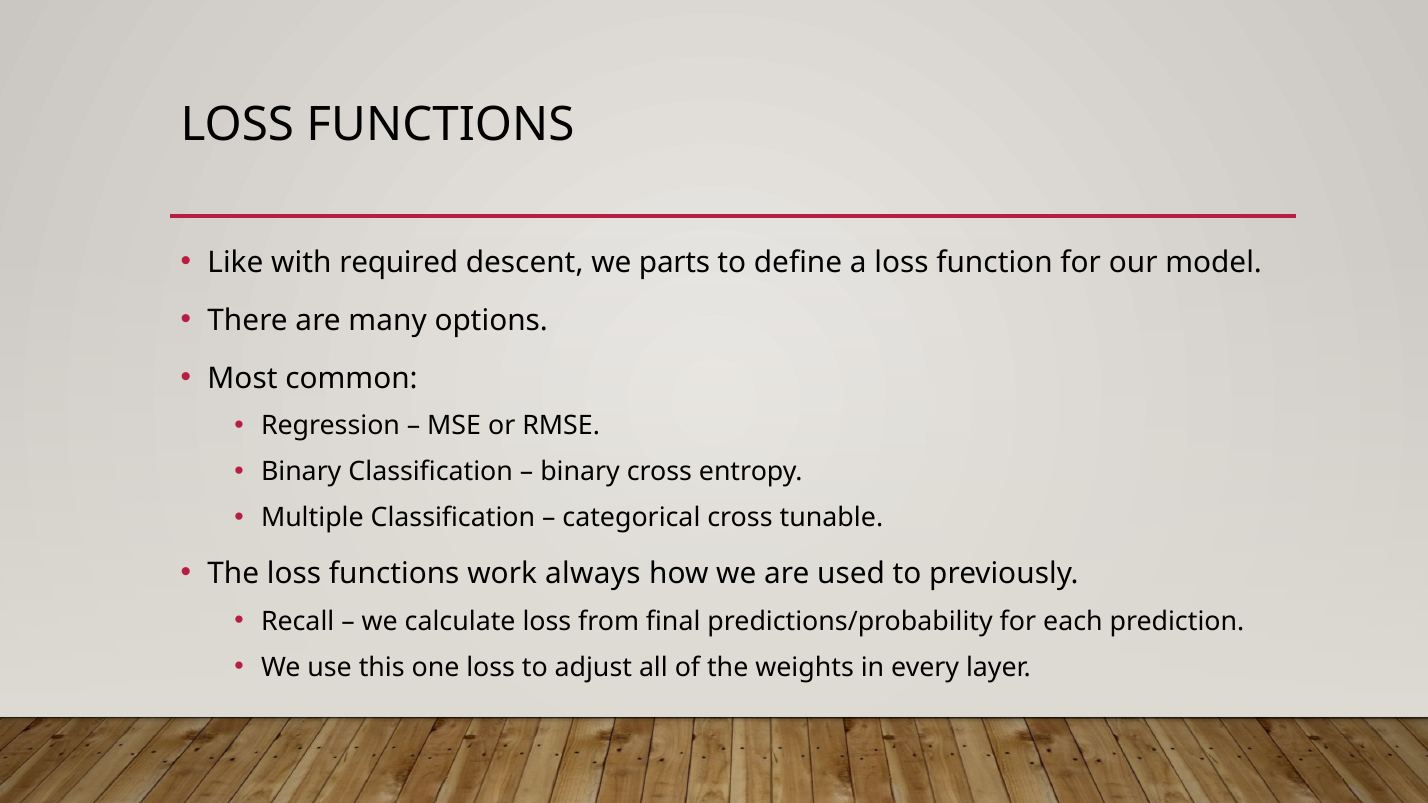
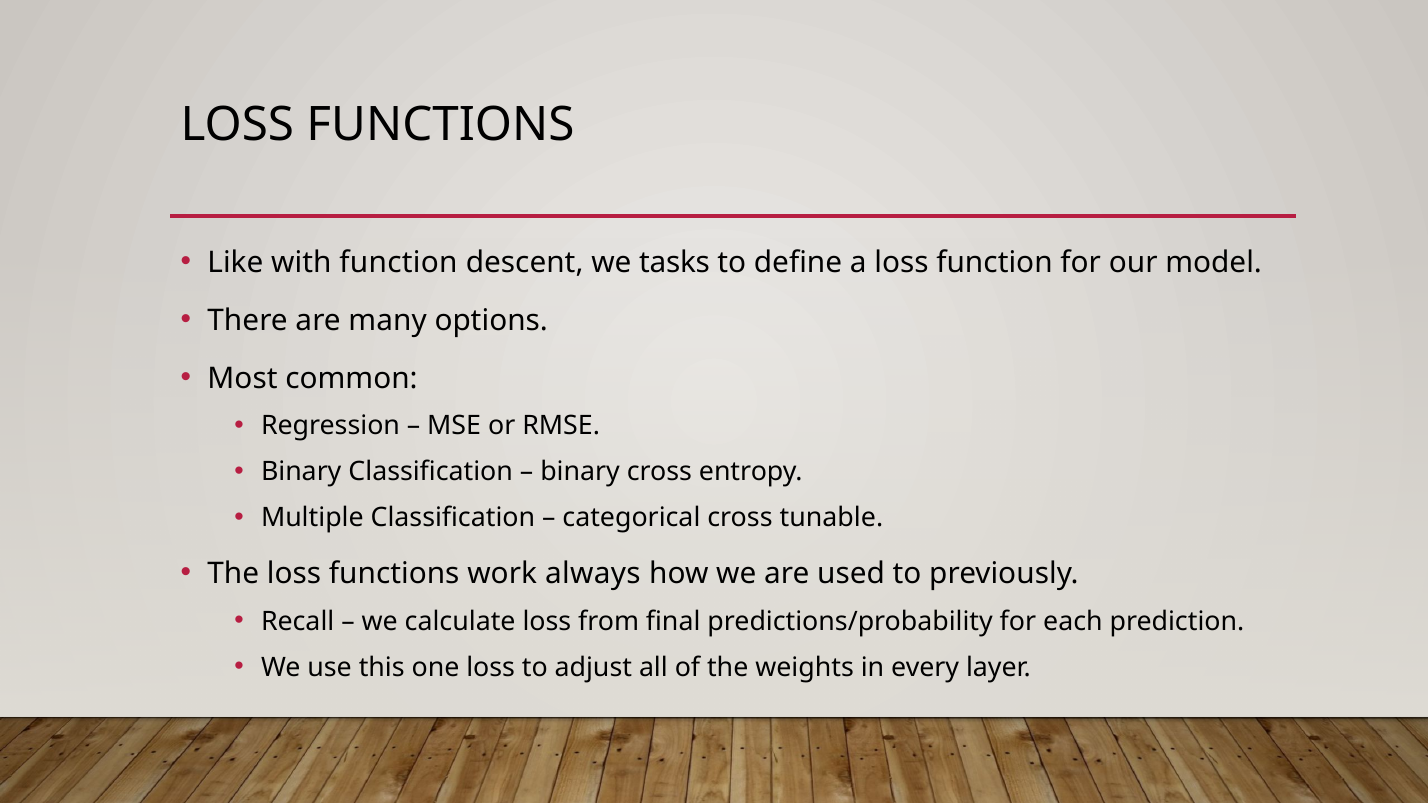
with required: required -> function
parts: parts -> tasks
